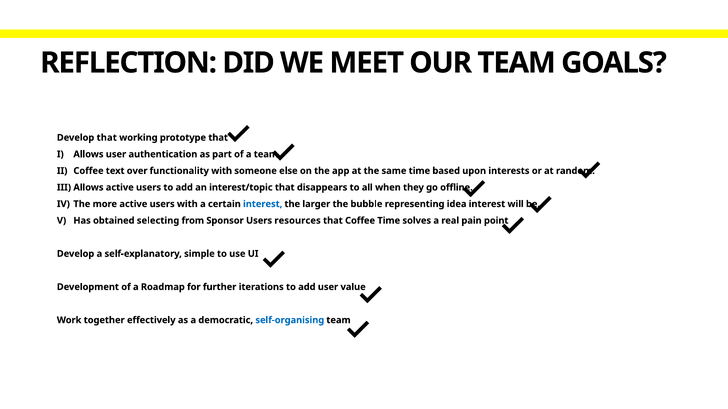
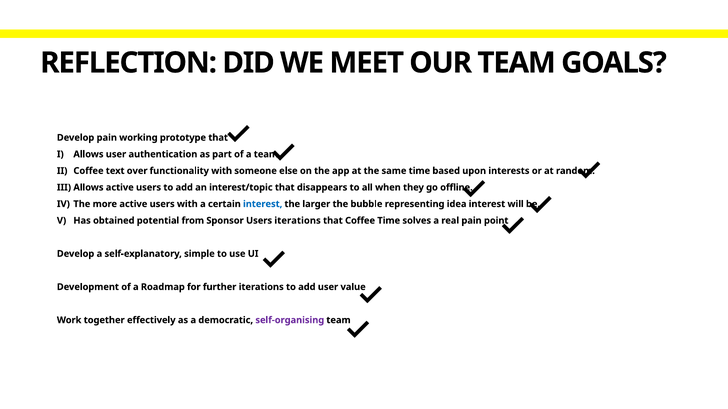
Develop that: that -> pain
selecting: selecting -> potential
Users resources: resources -> iterations
self-organising colour: blue -> purple
